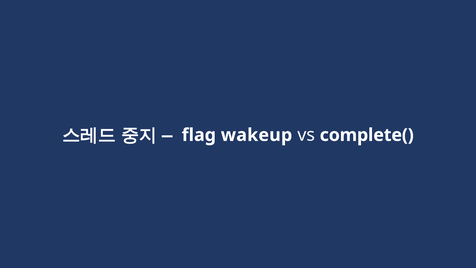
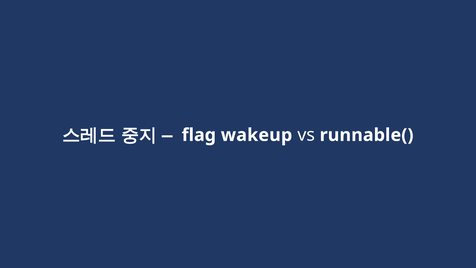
complete(: complete( -> runnable(
